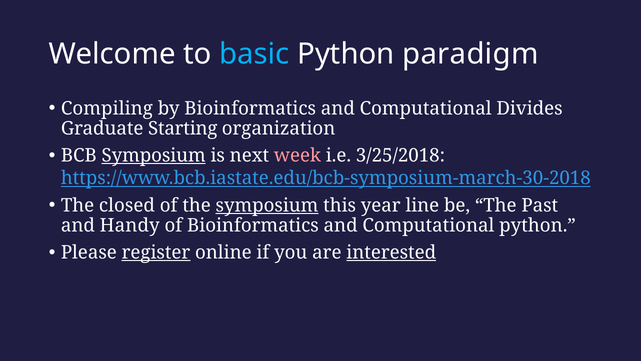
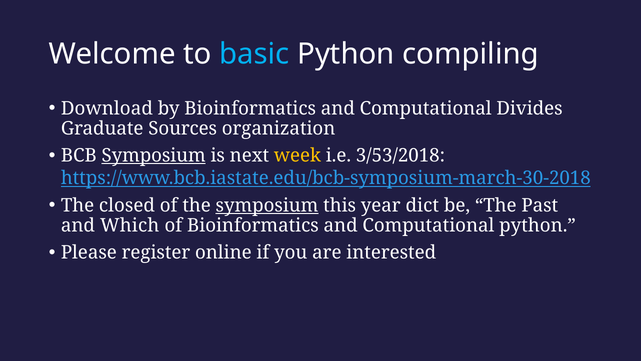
paradigm: paradigm -> compiling
Compiling: Compiling -> Download
Starting: Starting -> Sources
week colour: pink -> yellow
3/25/2018: 3/25/2018 -> 3/53/2018
line: line -> dict
Handy: Handy -> Which
register underline: present -> none
interested underline: present -> none
